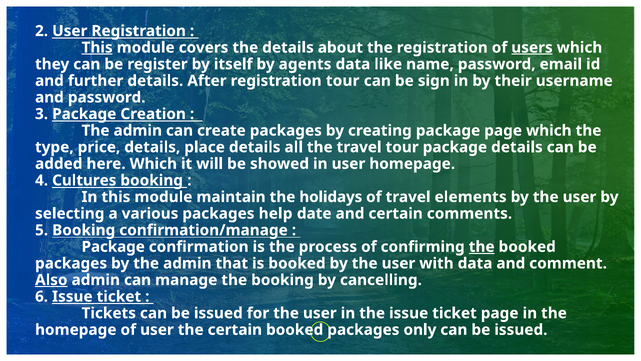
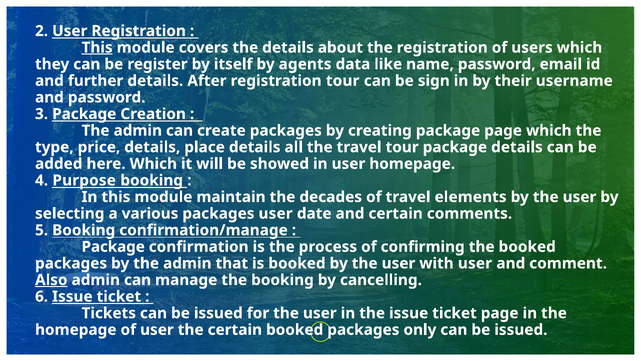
users underline: present -> none
Cultures: Cultures -> Purpose
holidays: holidays -> decades
packages help: help -> user
the at (482, 246) underline: present -> none
with data: data -> user
